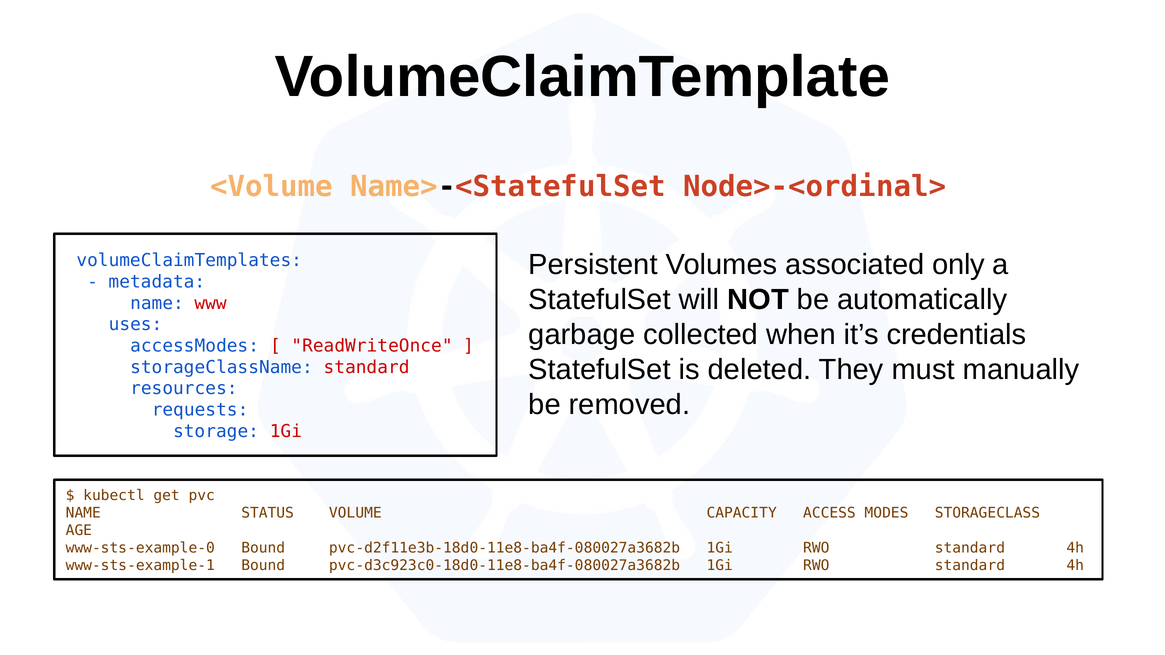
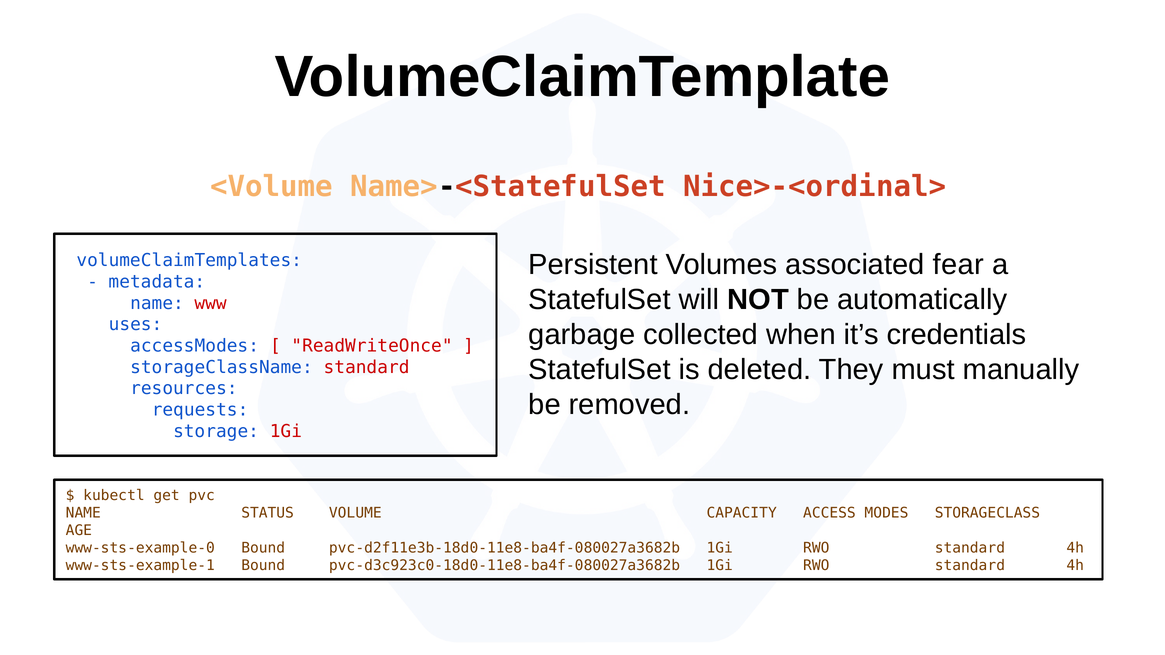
Node>-<ordinal>: Node>-<ordinal> -> Nice>-<ordinal>
only: only -> fear
